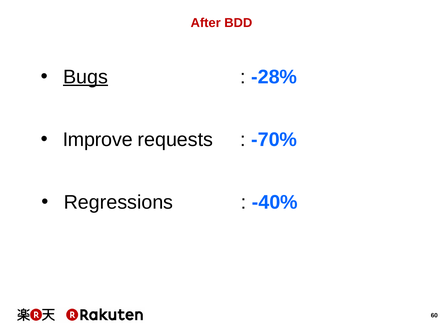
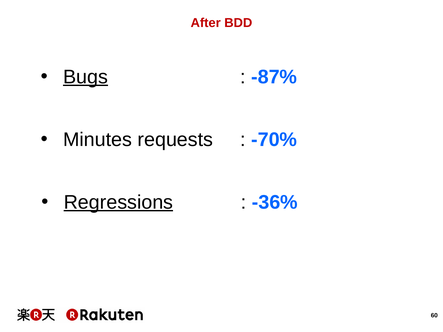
-28%: -28% -> -87%
Improve: Improve -> Minutes
Regressions underline: none -> present
-40%: -40% -> -36%
